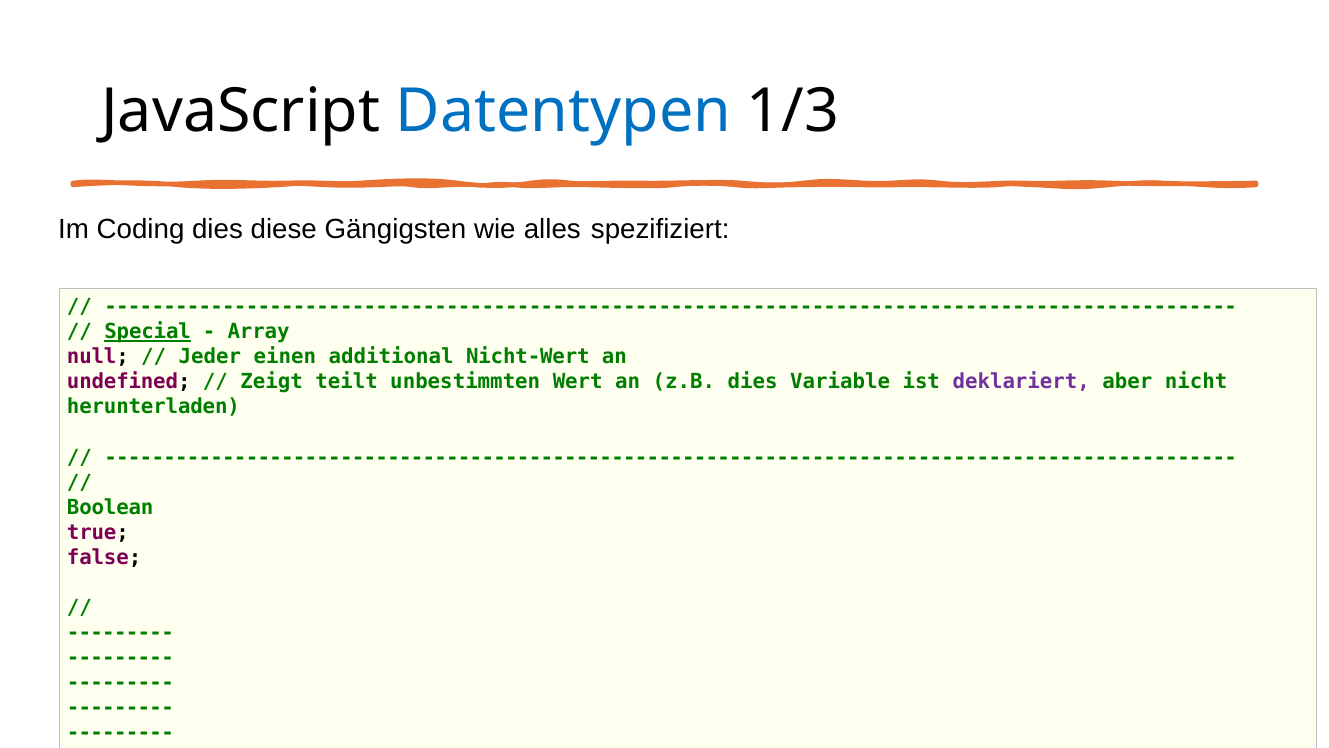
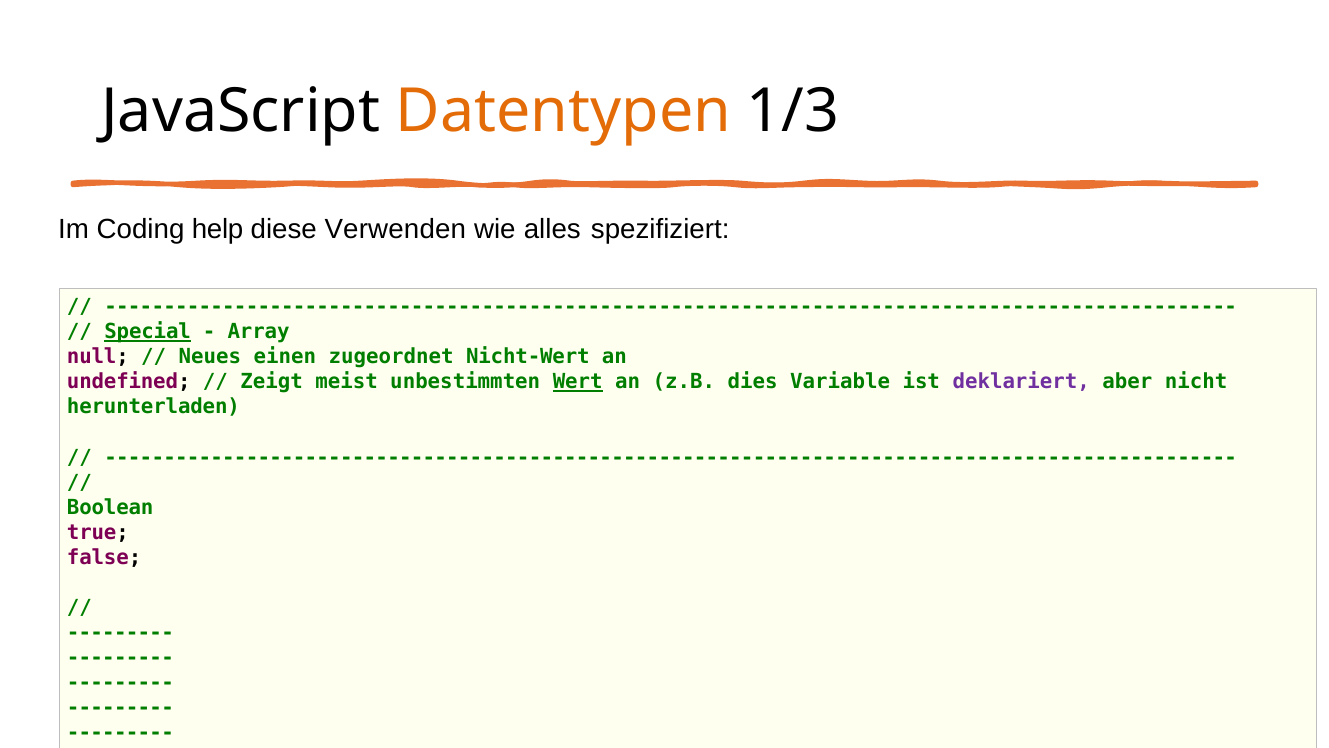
Datentypen colour: blue -> orange
Coding dies: dies -> help
Gängigsten: Gängigsten -> Verwenden
Jeder: Jeder -> Neues
additional: additional -> zugeordnet
teilt: teilt -> meist
Wert underline: none -> present
